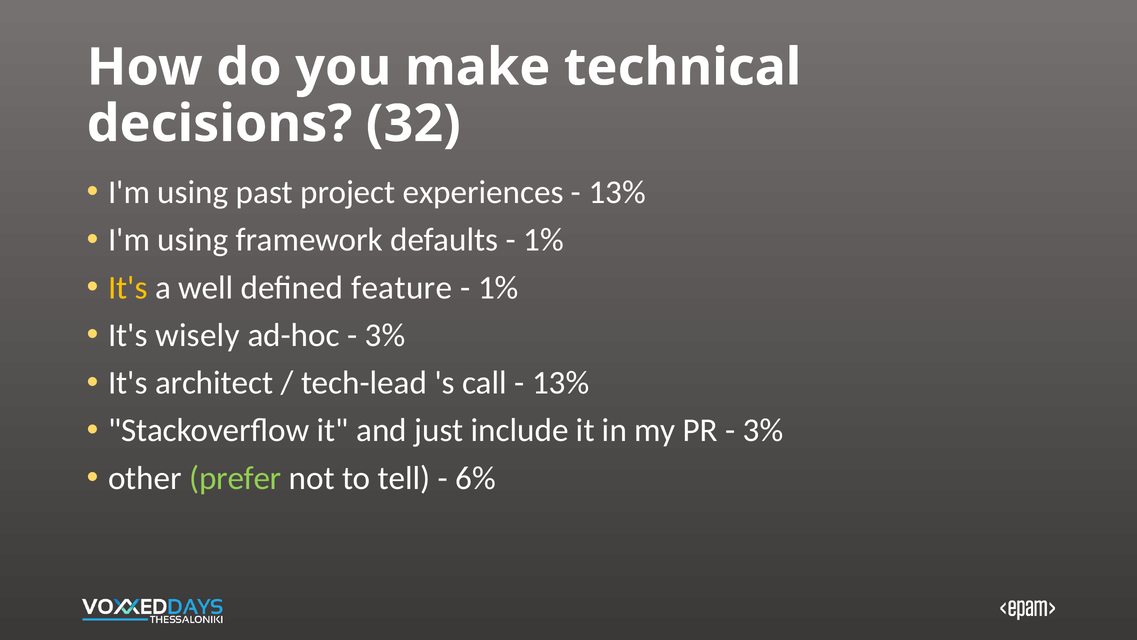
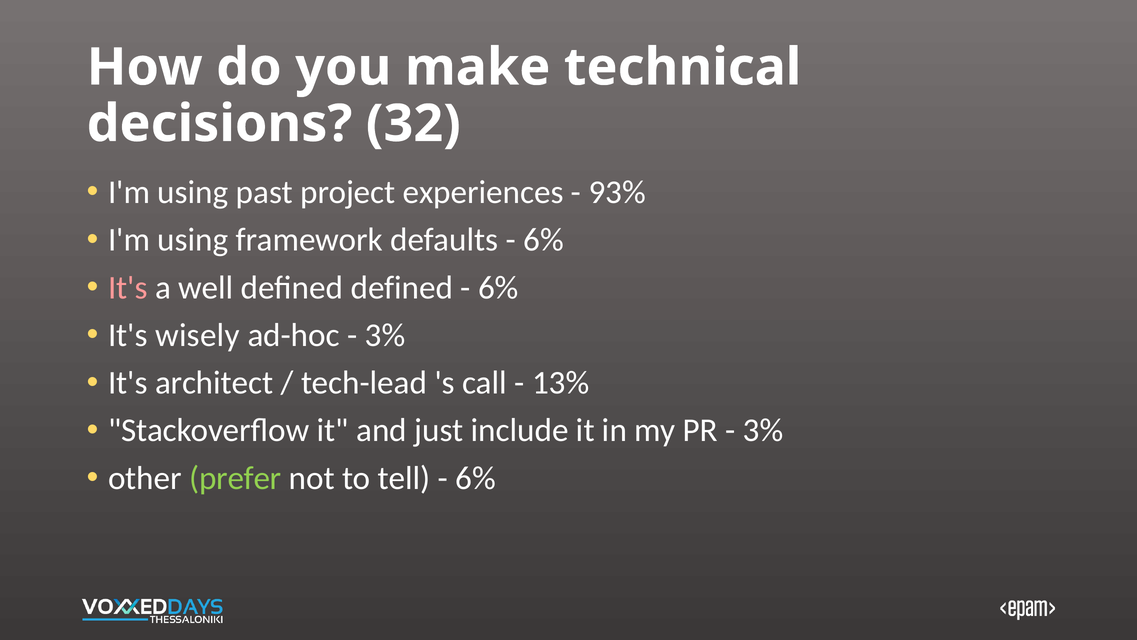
13% at (617, 192): 13% -> 93%
1% at (544, 240): 1% -> 6%
It's at (128, 287) colour: yellow -> pink
defined feature: feature -> defined
1% at (498, 287): 1% -> 6%
